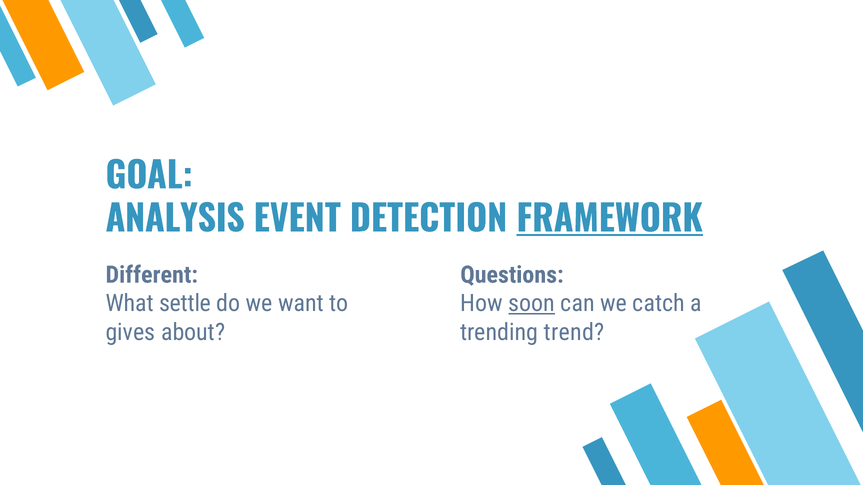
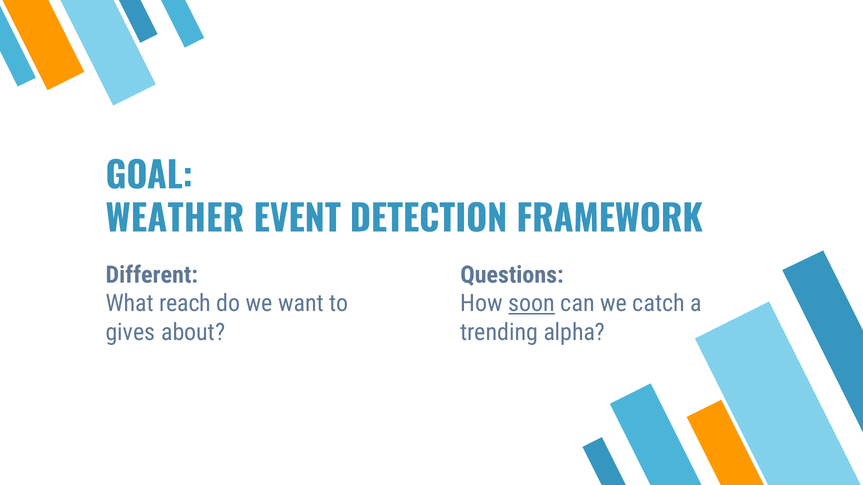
ANALYSIS: ANALYSIS -> WEATHER
FRAMEWORK underline: present -> none
settle: settle -> reach
trend: trend -> alpha
